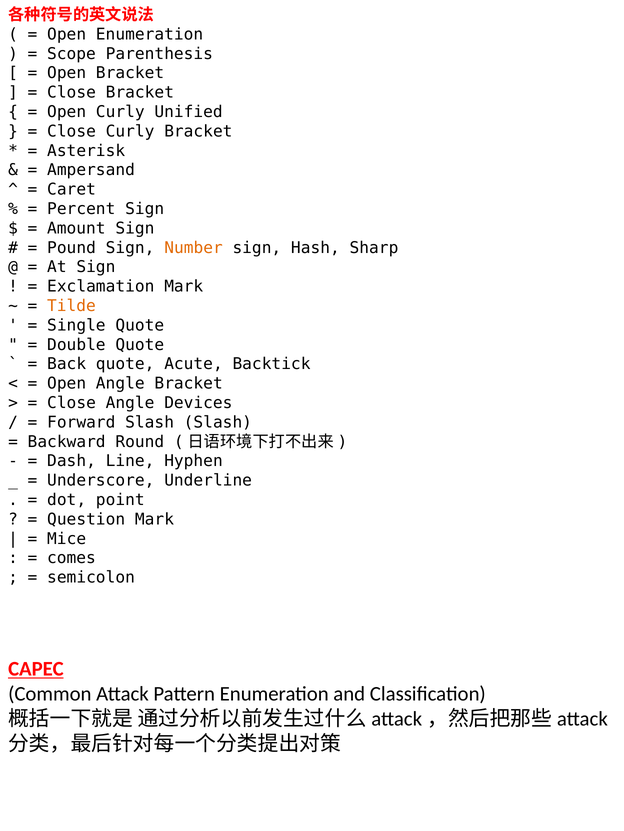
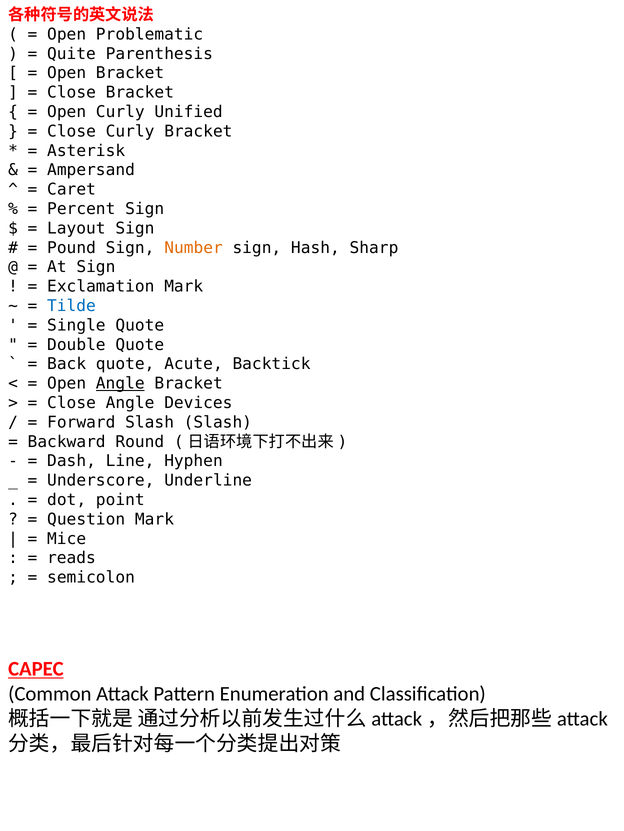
Open Enumeration: Enumeration -> Problematic
Scope: Scope -> Quite
Amount: Amount -> Layout
Tilde colour: orange -> blue
Angle at (120, 384) underline: none -> present
comes: comes -> reads
